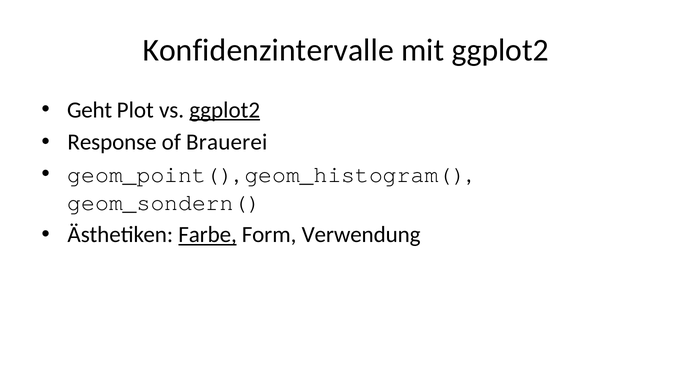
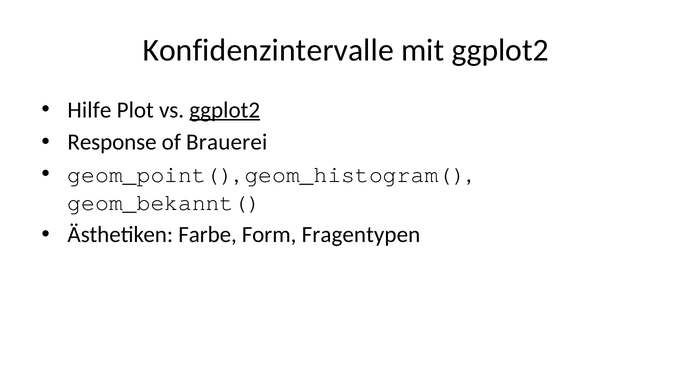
Geht: Geht -> Hilfe
geom_sondern(: geom_sondern( -> geom_bekannt(
Farbe underline: present -> none
Verwendung: Verwendung -> Fragentypen
